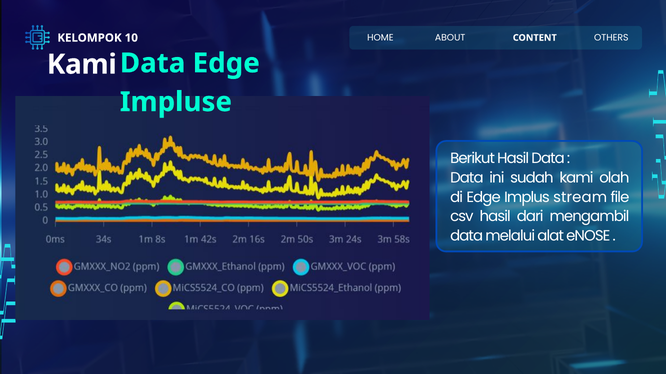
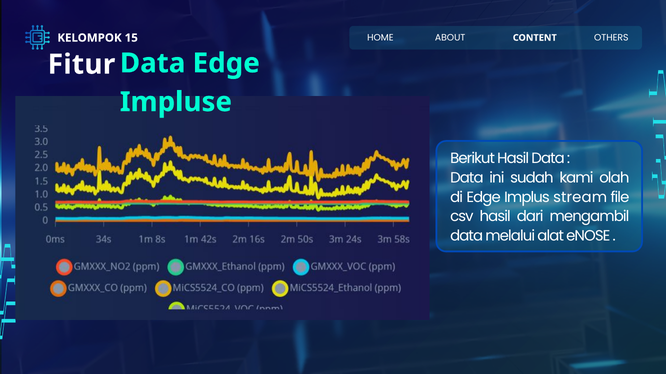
10: 10 -> 15
Kami at (82, 65): Kami -> Fitur
